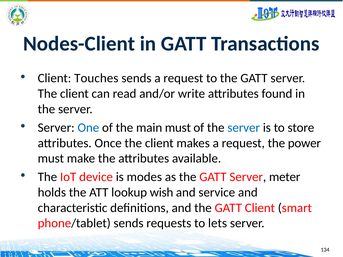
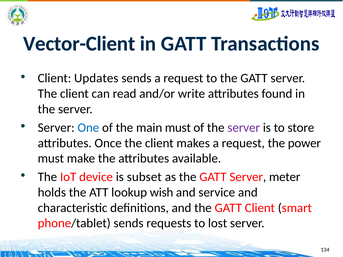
Nodes-Client: Nodes-Client -> Vector-Client
Touches: Touches -> Updates
server at (244, 128) colour: blue -> purple
modes: modes -> subset
lets: lets -> lost
